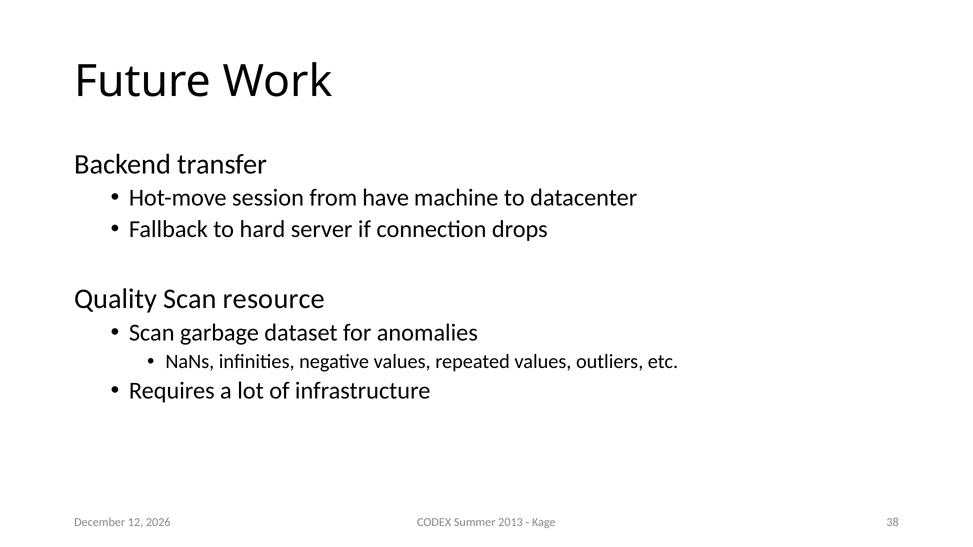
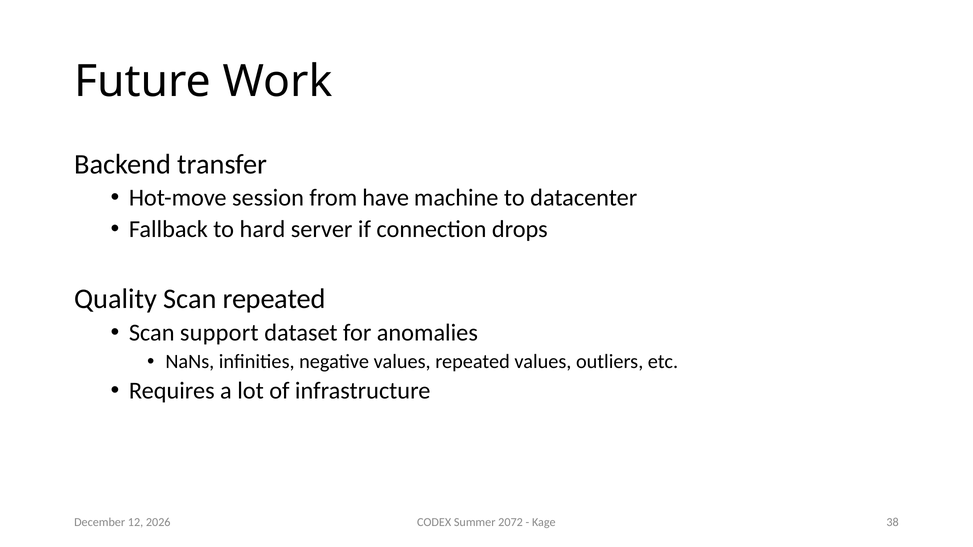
Scan resource: resource -> repeated
garbage: garbage -> support
2013: 2013 -> 2072
